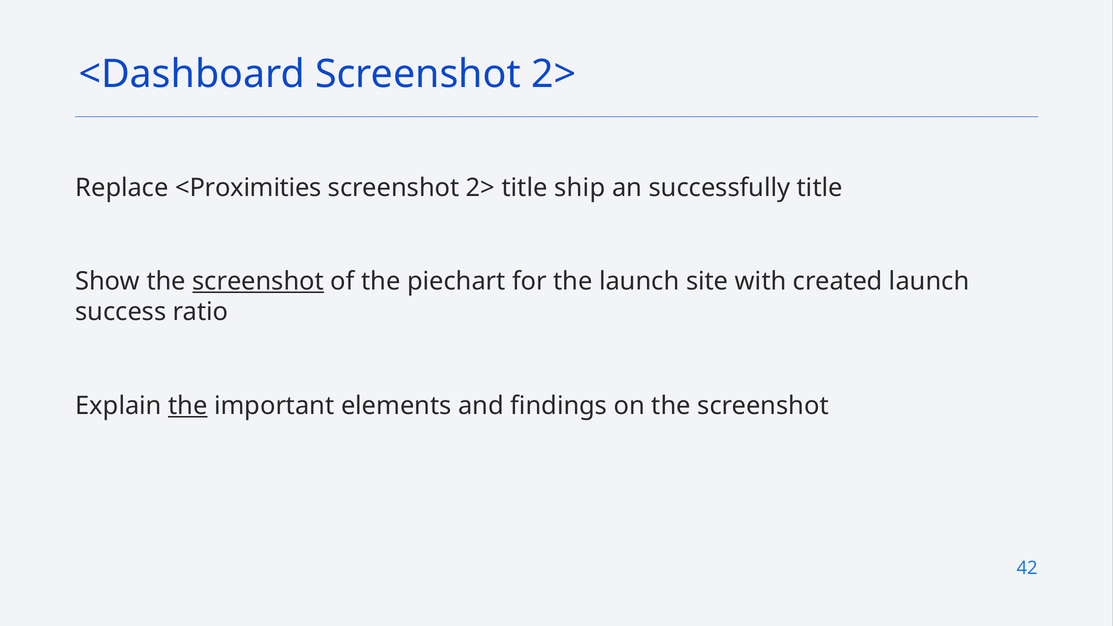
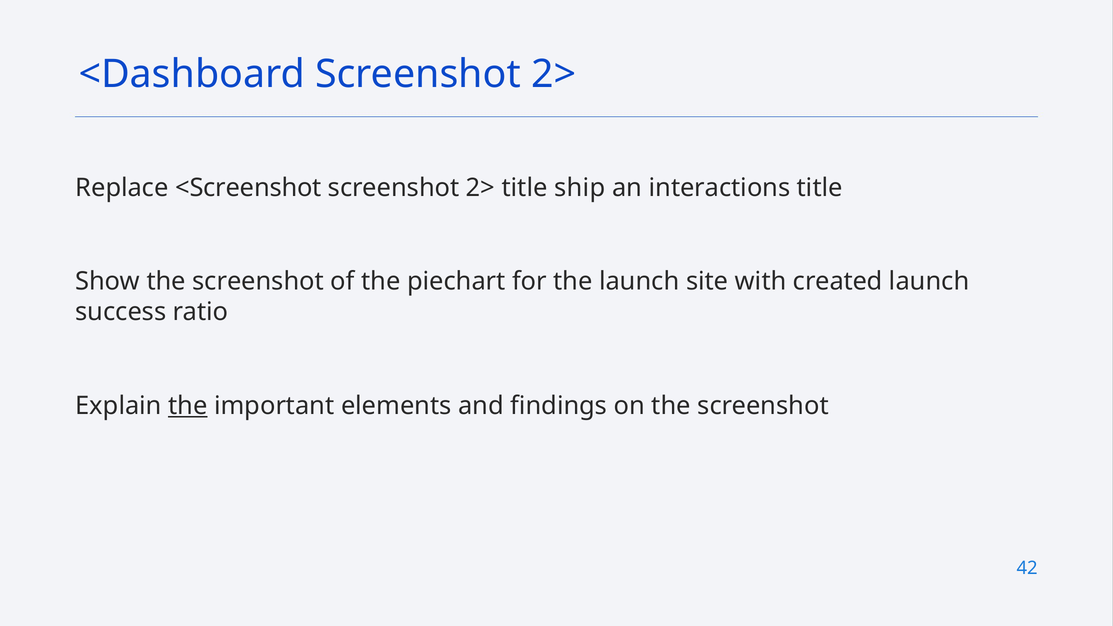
<Proximities: <Proximities -> <Screenshot
successfully: successfully -> interactions
screenshot at (258, 281) underline: present -> none
